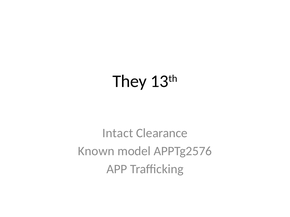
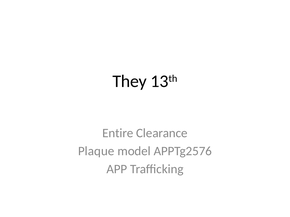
Intact: Intact -> Entire
Known: Known -> Plaque
